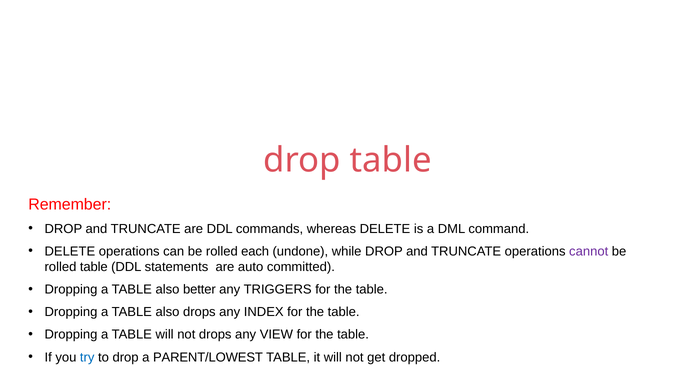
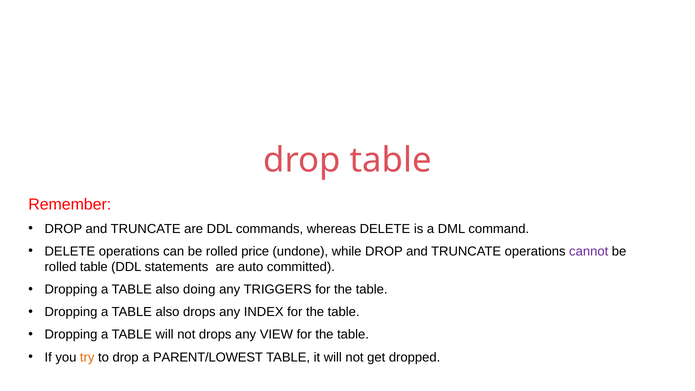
each: each -> price
better: better -> doing
try colour: blue -> orange
